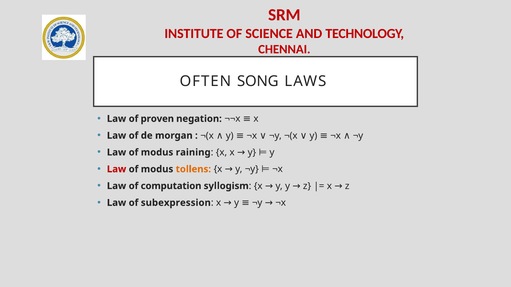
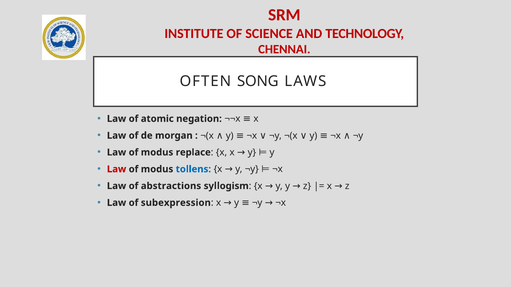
proven: proven -> atomic
raining: raining -> replace
tollens colour: orange -> blue
computation: computation -> abstractions
